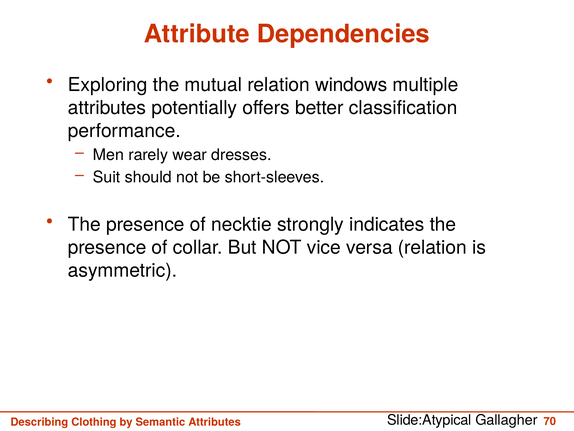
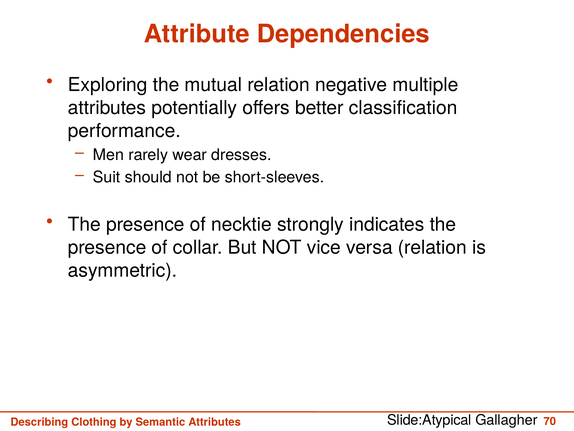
windows: windows -> negative
